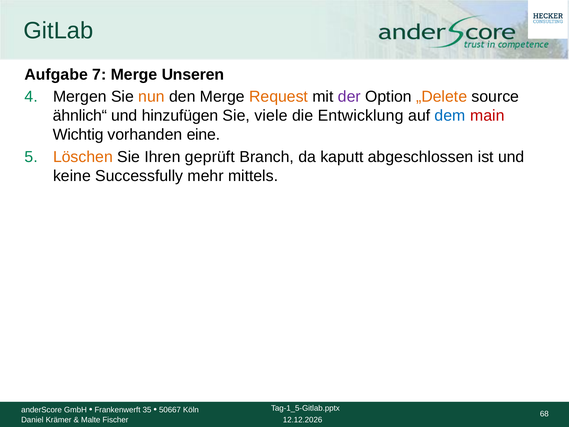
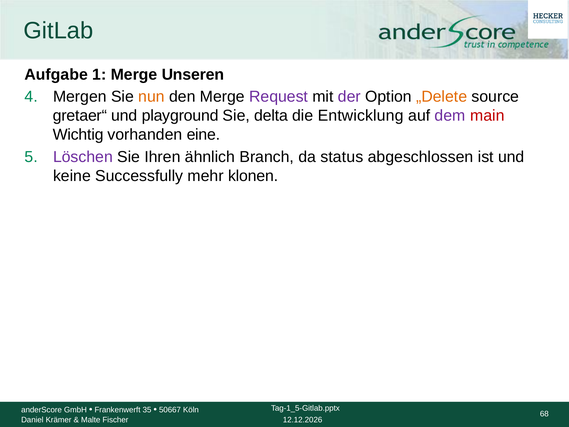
7: 7 -> 1
Request colour: orange -> purple
ähnlich“: ähnlich“ -> gretaer“
hinzufügen: hinzufügen -> playground
viele: viele -> delta
dem colour: blue -> purple
Löschen colour: orange -> purple
geprüft: geprüft -> ähnlich
kaputt: kaputt -> status
mittels: mittels -> klonen
